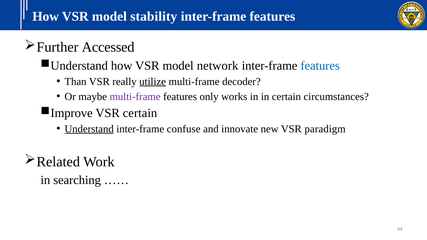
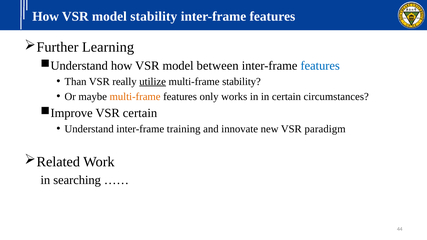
Accessed: Accessed -> Learning
network: network -> between
multi-frame decoder: decoder -> stability
multi-frame at (135, 97) colour: purple -> orange
Understand underline: present -> none
confuse: confuse -> training
